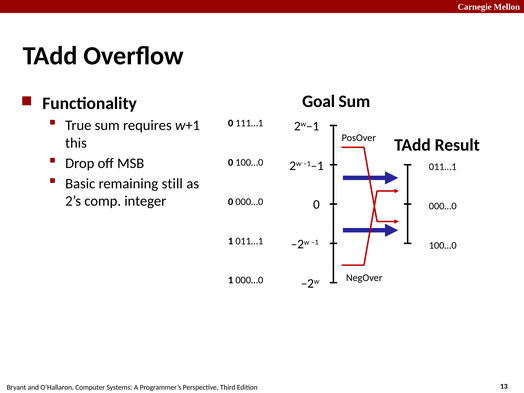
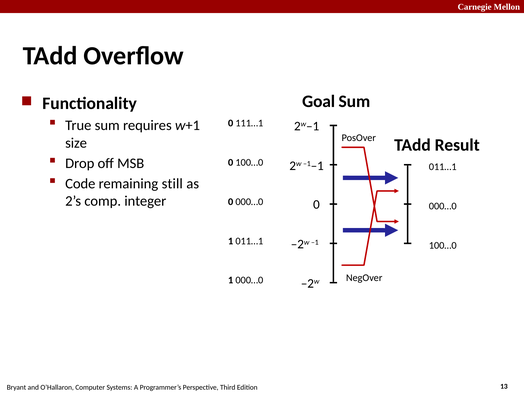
this: this -> size
Basic: Basic -> Code
